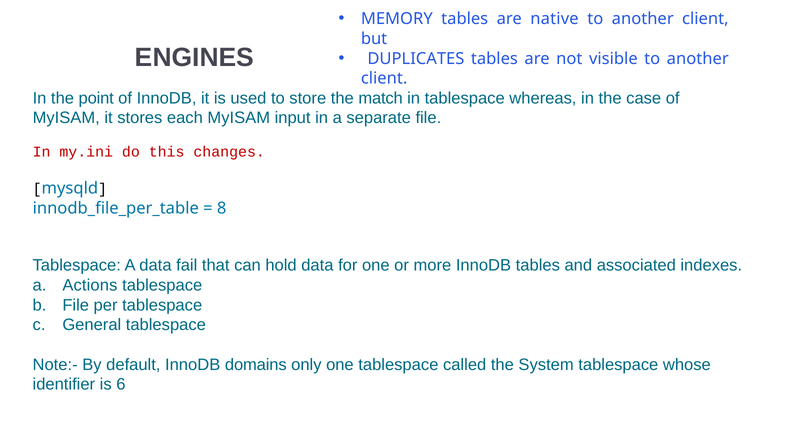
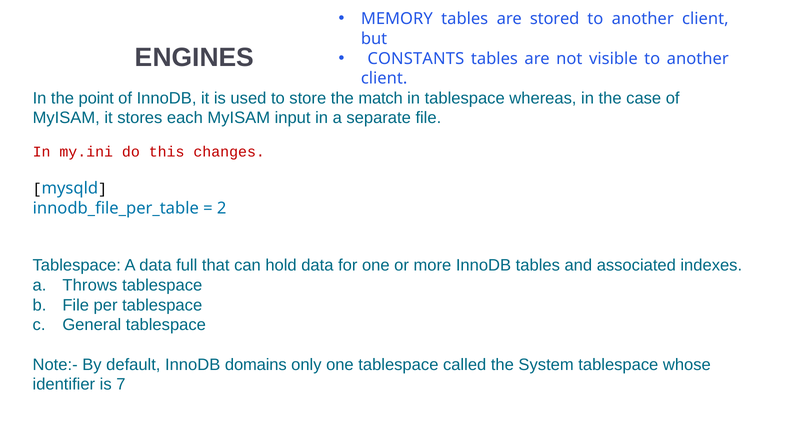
native: native -> stored
DUPLICATES: DUPLICATES -> CONSTANTS
8: 8 -> 2
fail: fail -> full
Actions: Actions -> Throws
6: 6 -> 7
